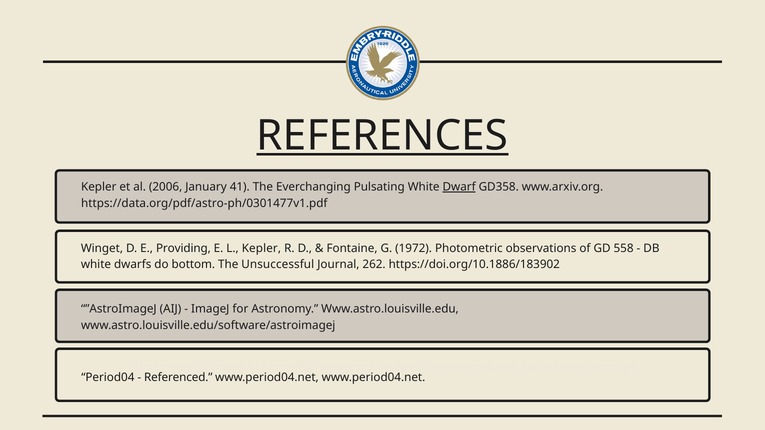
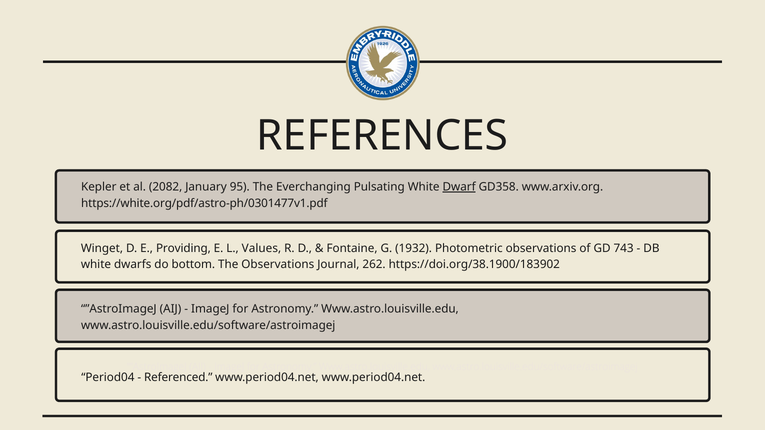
REFERENCES underline: present -> none
2006: 2006 -> 2082
41: 41 -> 95
https://data.org/pdf/astro-ph/0301477v1.pdf: https://data.org/pdf/astro-ph/0301477v1.pdf -> https://white.org/pdf/astro-ph/0301477v1.pdf
L Kepler: Kepler -> Values
1972: 1972 -> 1932
558: 558 -> 743
The Unsuccessful: Unsuccessful -> Observations
https://doi.org/10.1886/183902: https://doi.org/10.1886/183902 -> https://doi.org/38.1900/183902
